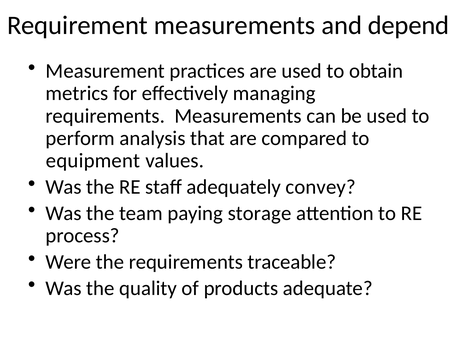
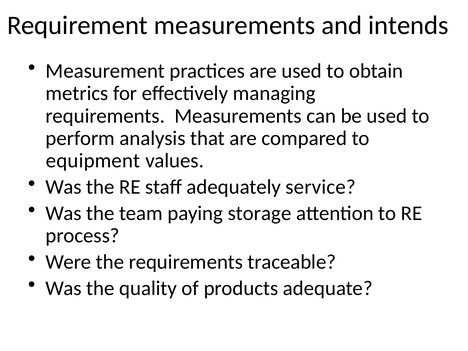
depend: depend -> intends
convey: convey -> service
